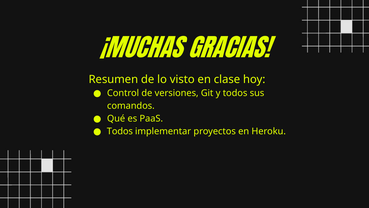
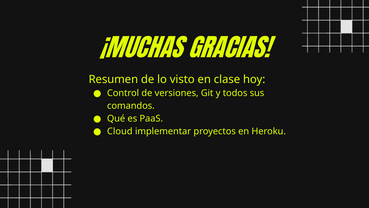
Todos at (120, 131): Todos -> Cloud
